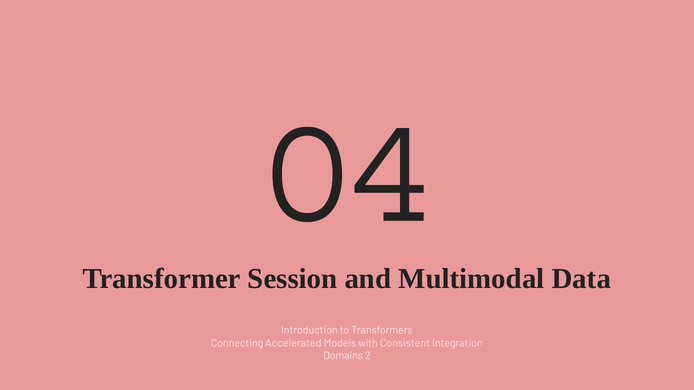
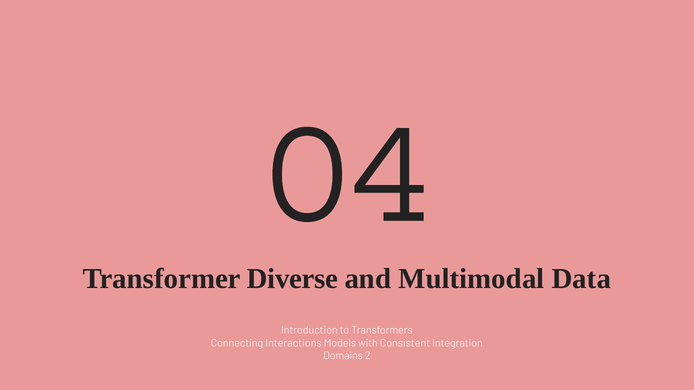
Session: Session -> Diverse
Accelerated: Accelerated -> Interactions
